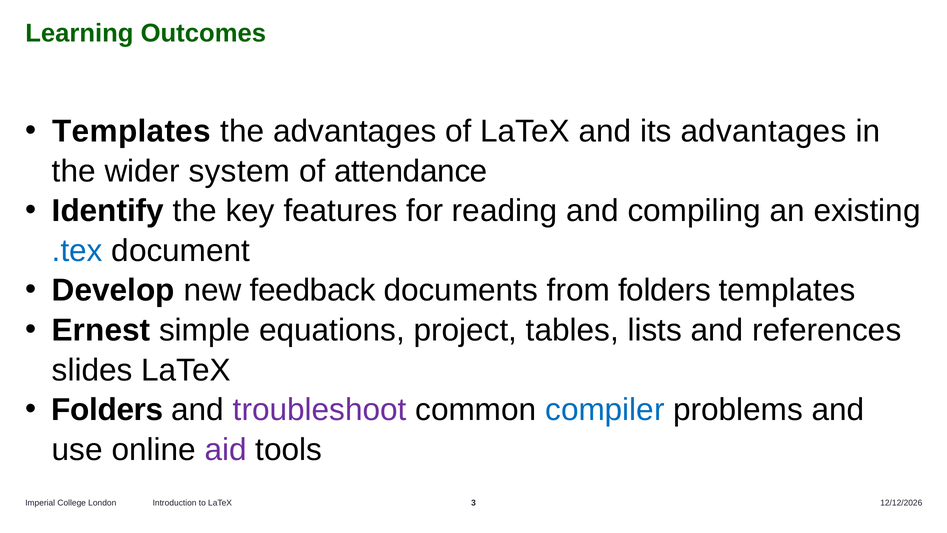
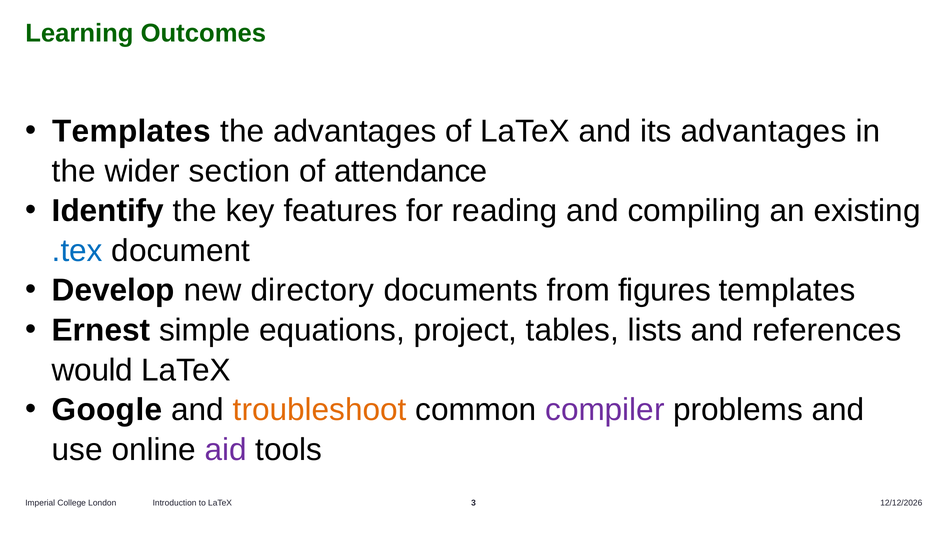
system: system -> section
feedback: feedback -> directory
from folders: folders -> figures
slides: slides -> would
Folders at (107, 410): Folders -> Google
troubleshoot colour: purple -> orange
compiler colour: blue -> purple
